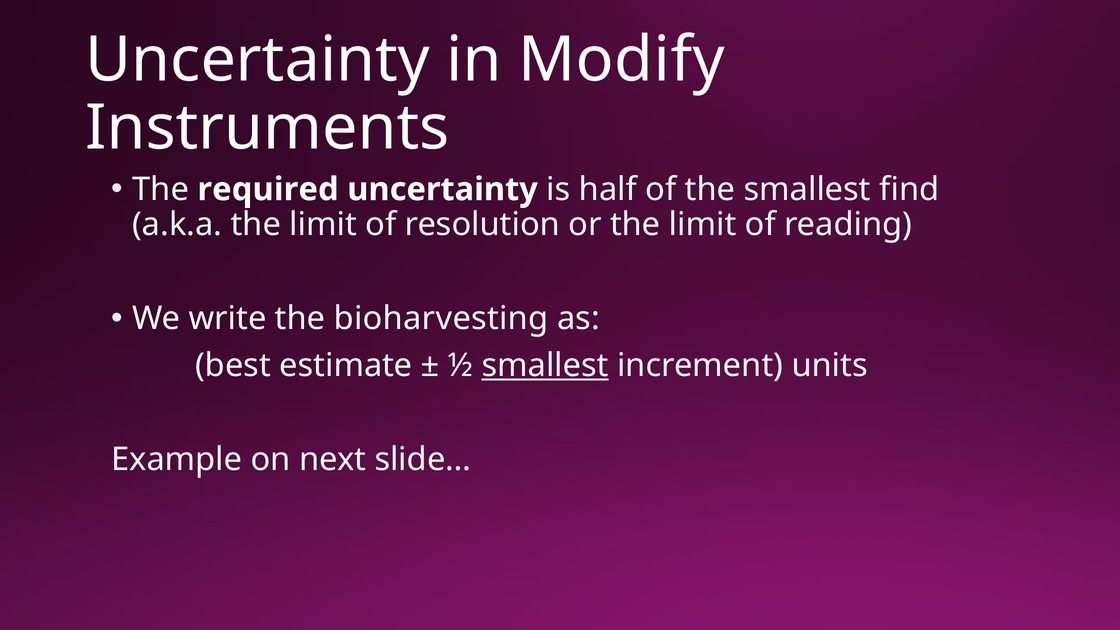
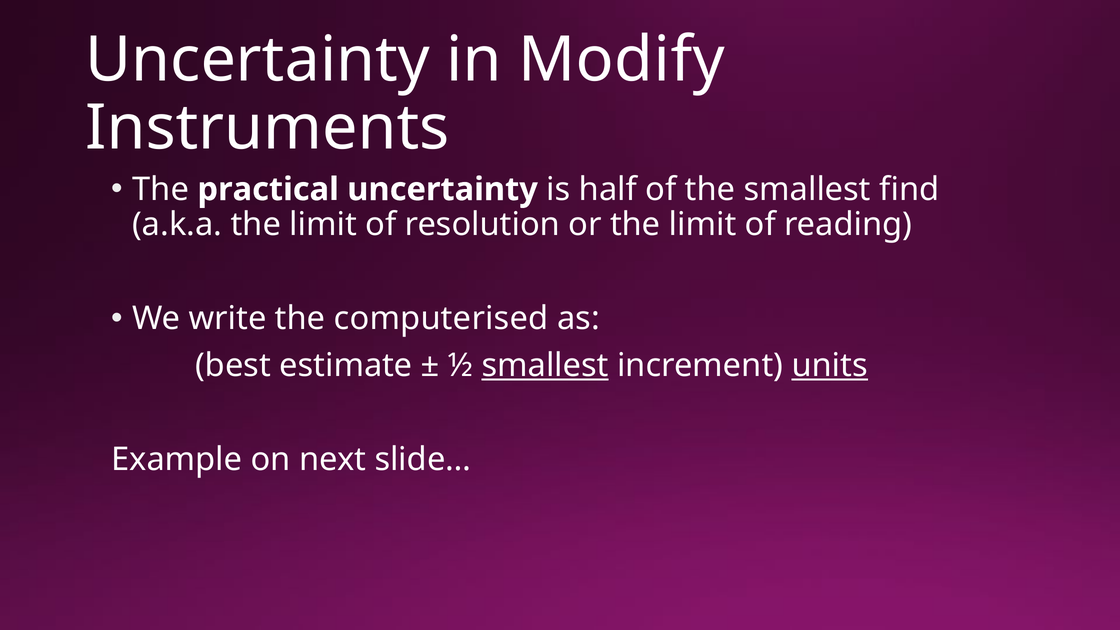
required: required -> practical
bioharvesting: bioharvesting -> computerised
units underline: none -> present
